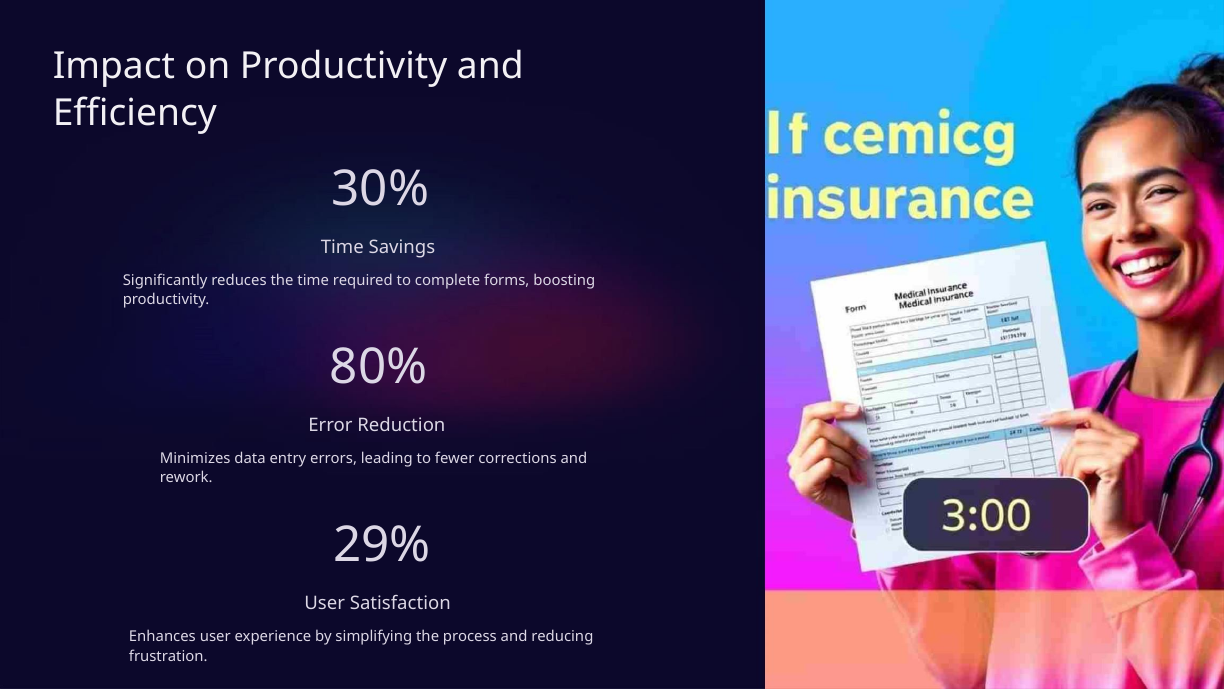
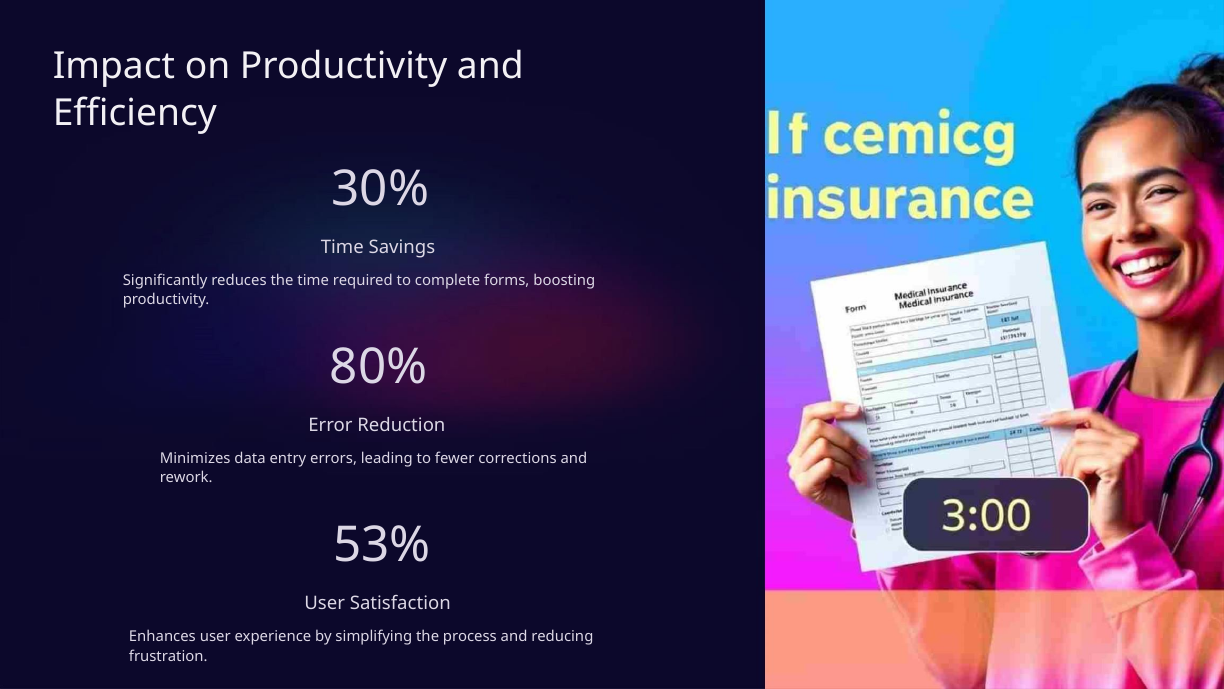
29%: 29% -> 53%
